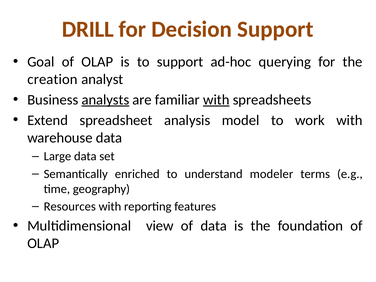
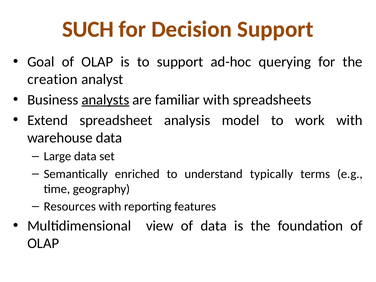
DRILL: DRILL -> SUCH
with at (216, 100) underline: present -> none
modeler: modeler -> typically
